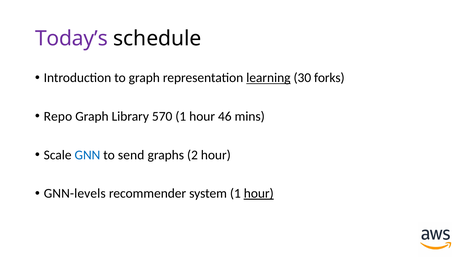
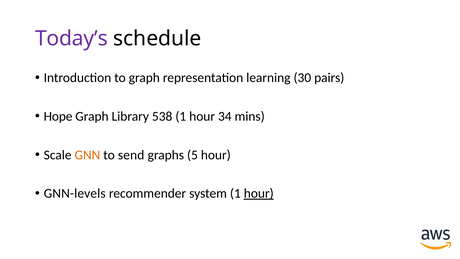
learning underline: present -> none
forks: forks -> pairs
Repo: Repo -> Hope
570: 570 -> 538
46: 46 -> 34
GNN colour: blue -> orange
2: 2 -> 5
